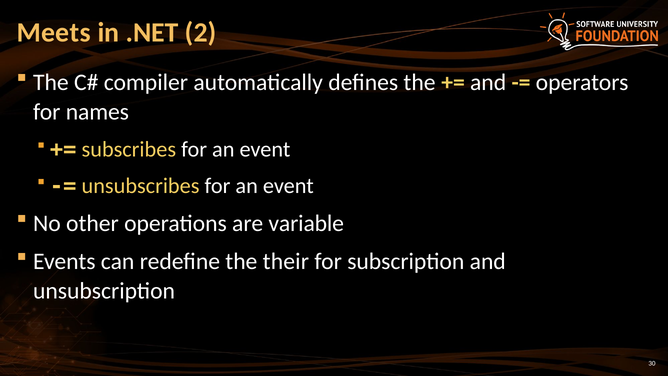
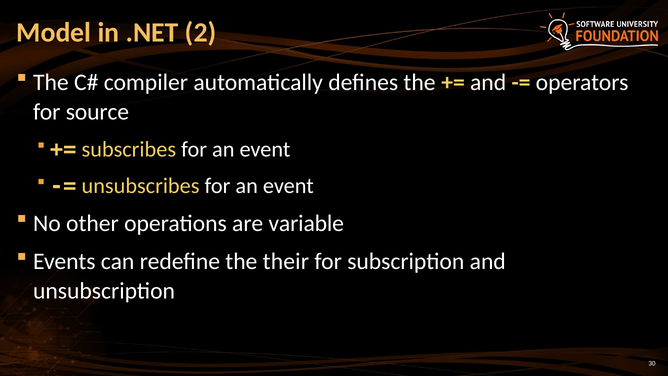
Meets: Meets -> Model
names: names -> source
